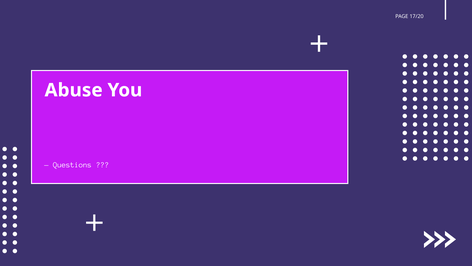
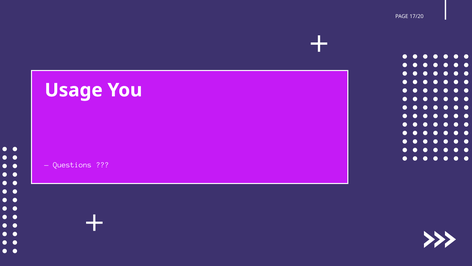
Abuse: Abuse -> Usage
